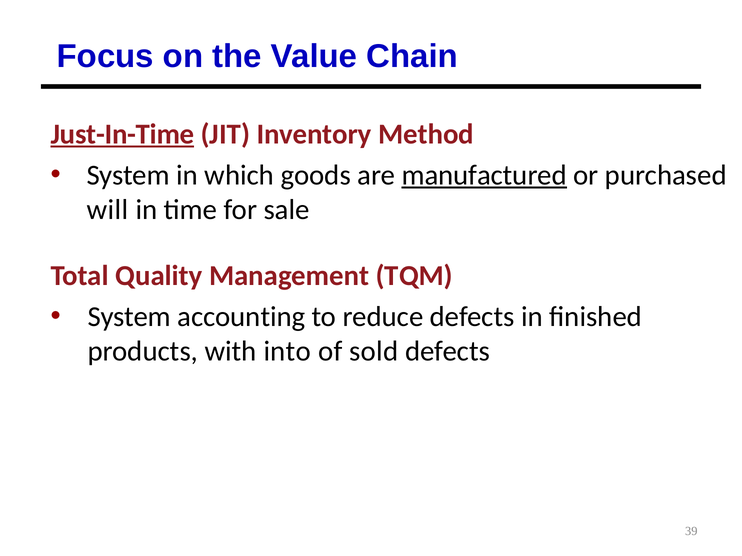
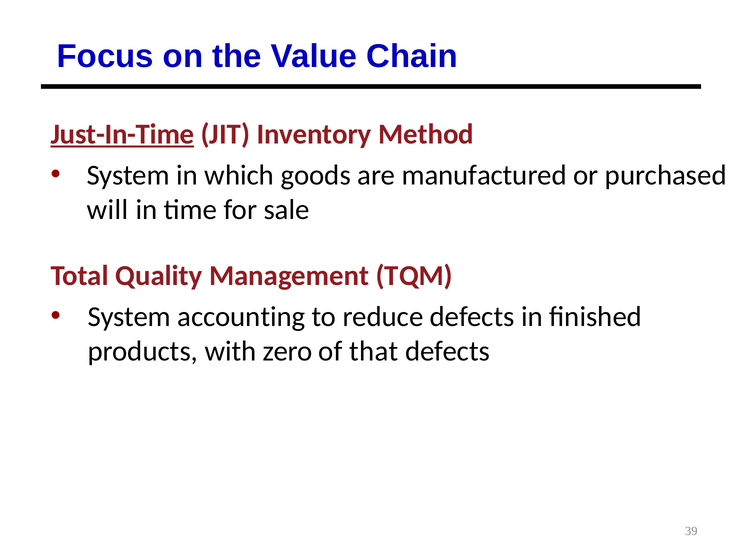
manufactured underline: present -> none
into: into -> zero
sold: sold -> that
